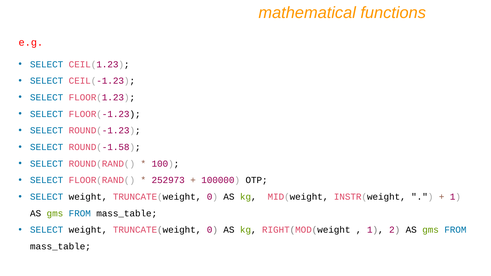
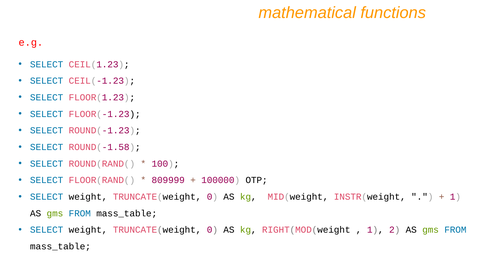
252973: 252973 -> 809999
